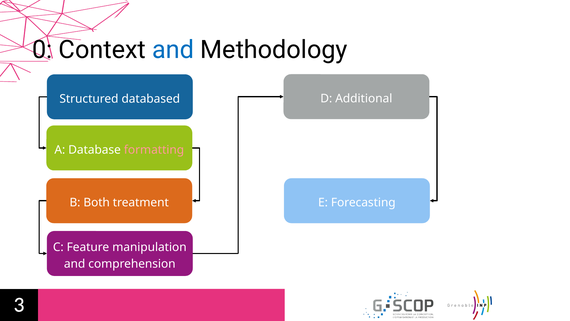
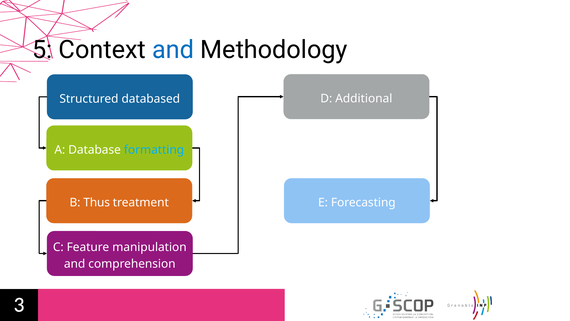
0: 0 -> 5
formatting colour: pink -> light blue
Both: Both -> Thus
